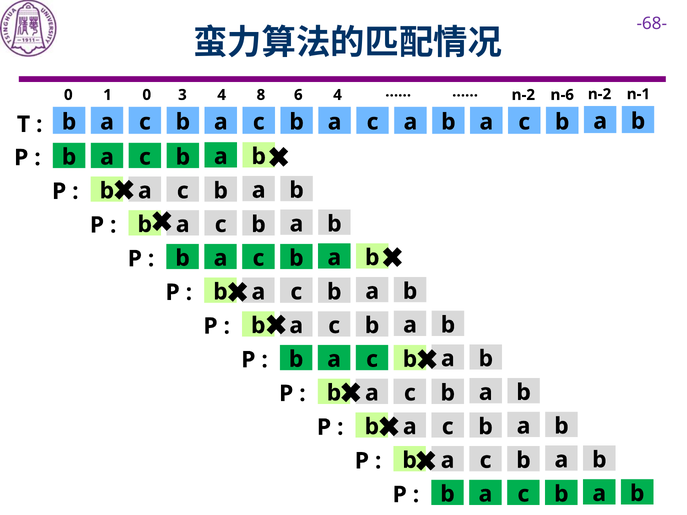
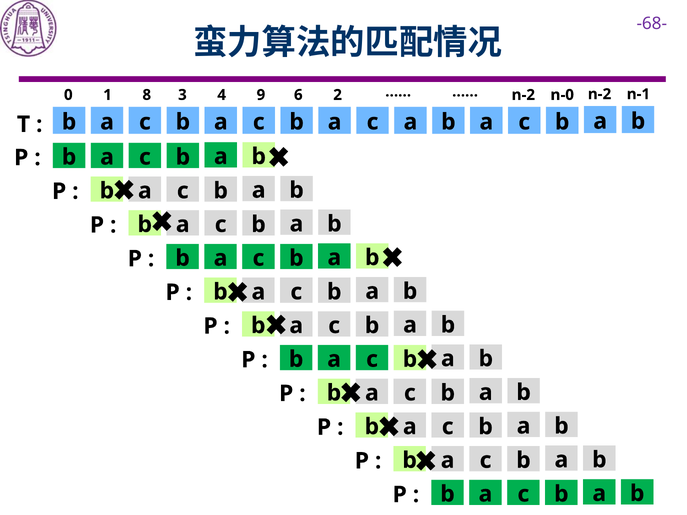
1 0: 0 -> 8
8: 8 -> 9
6 4: 4 -> 2
n-6: n-6 -> n-0
